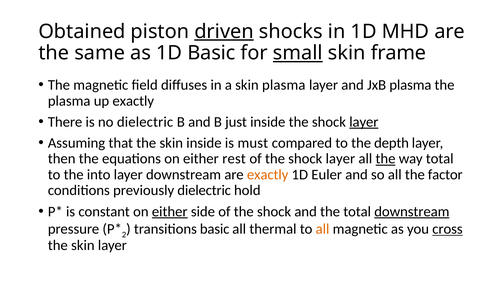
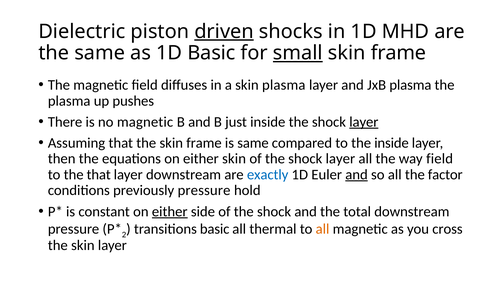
Obtained: Obtained -> Dielectric
up exactly: exactly -> pushes
no dielectric: dielectric -> magnetic
the skin inside: inside -> frame
is must: must -> same
the depth: depth -> inside
either rest: rest -> skin
the at (386, 159) underline: present -> none
way total: total -> field
the into: into -> that
exactly at (268, 175) colour: orange -> blue
and at (357, 175) underline: none -> present
previously dielectric: dielectric -> pressure
downstream at (412, 212) underline: present -> none
cross underline: present -> none
